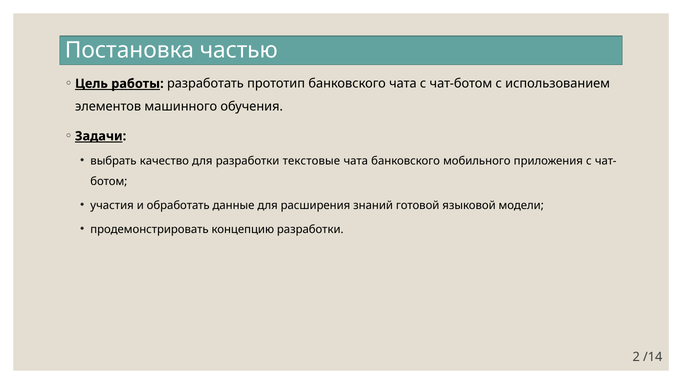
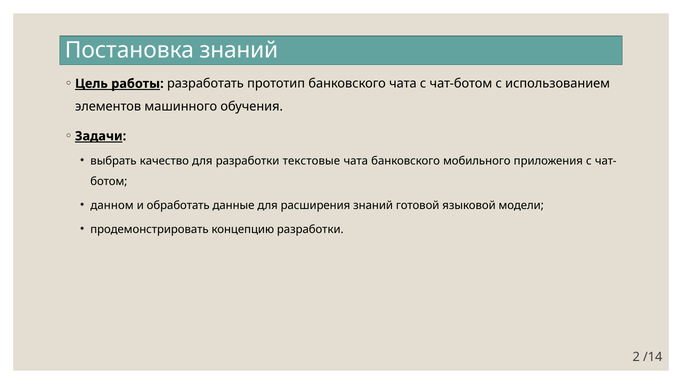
Постановка частью: частью -> знаний
участия: участия -> данном
